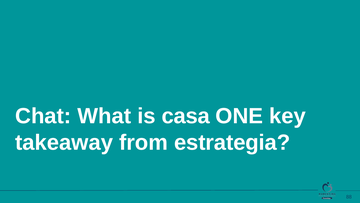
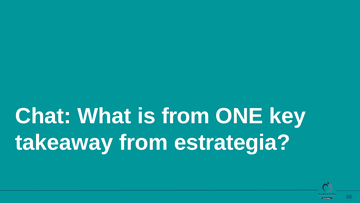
is casa: casa -> from
